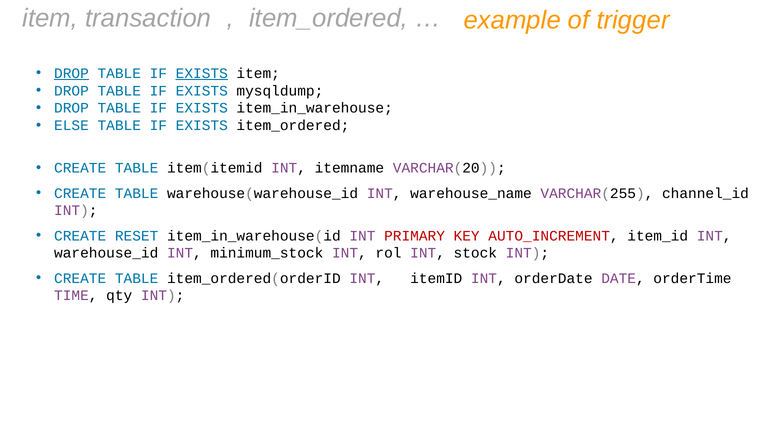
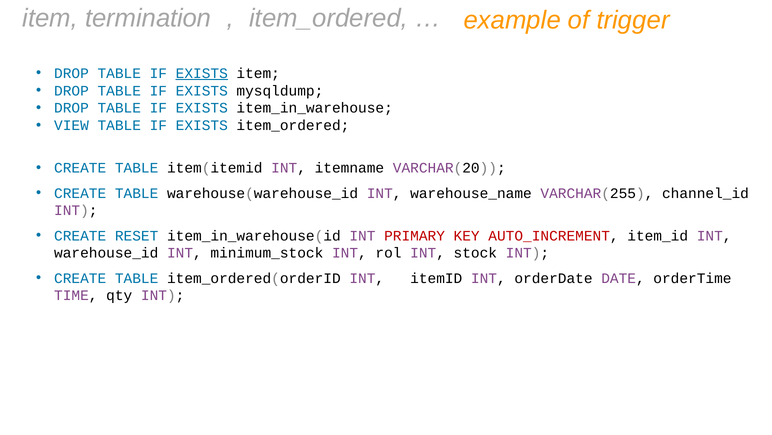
transaction: transaction -> termination
DROP at (71, 73) underline: present -> none
ELSE: ELSE -> VIEW
